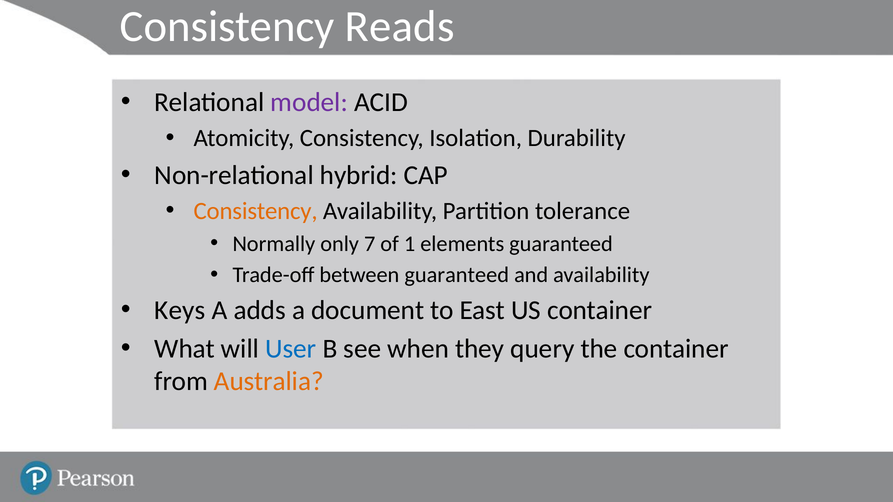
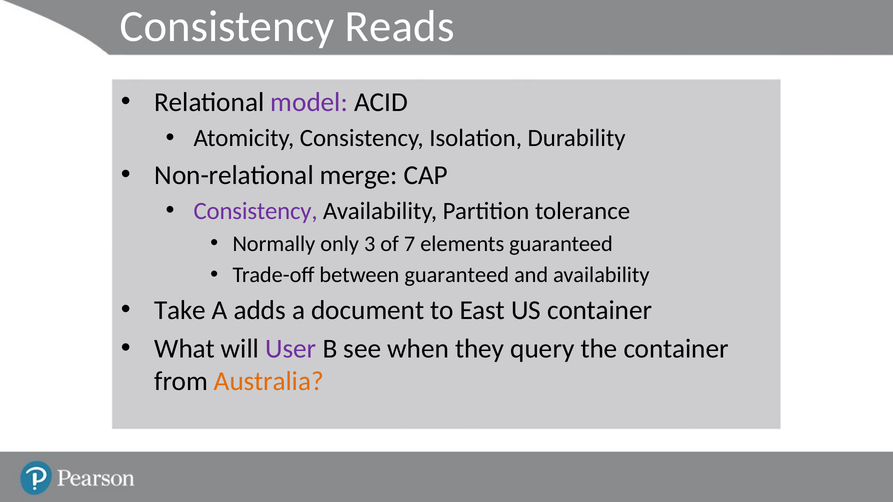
hybrid: hybrid -> merge
Consistency at (256, 211) colour: orange -> purple
7: 7 -> 3
1: 1 -> 7
Keys: Keys -> Take
User colour: blue -> purple
